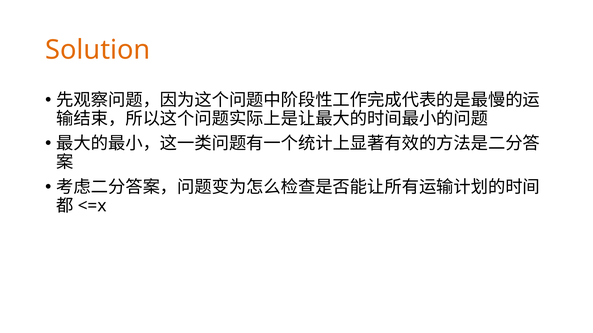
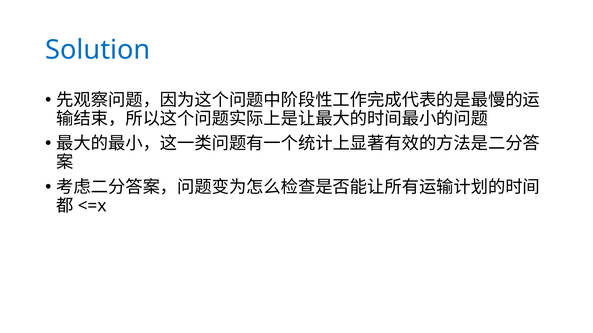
Solution colour: orange -> blue
